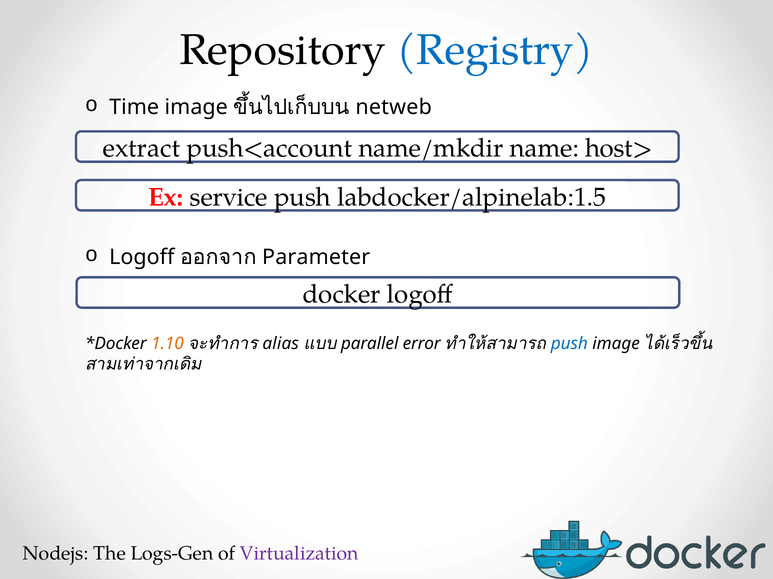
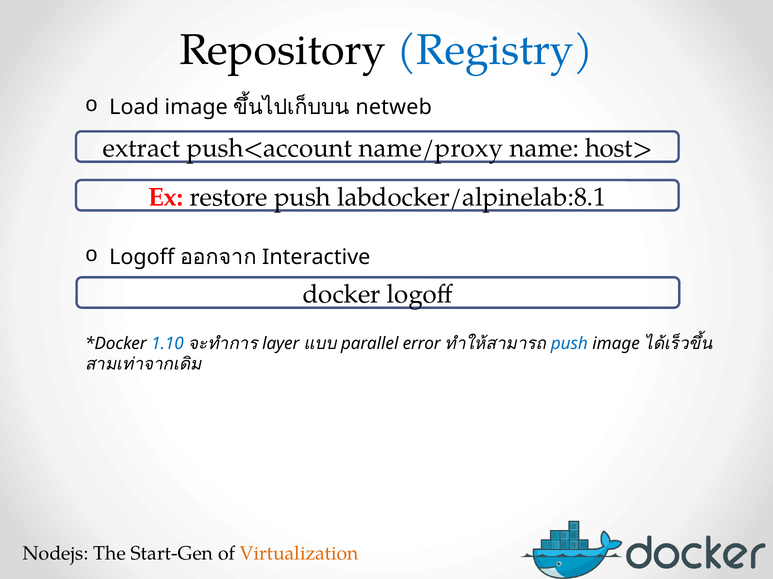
Time: Time -> Load
name/mkdir: name/mkdir -> name/proxy
service: service -> restore
labdocker/alpinelab:1.5: labdocker/alpinelab:1.5 -> labdocker/alpinelab:8.1
Parameter: Parameter -> Interactive
1.10 colour: orange -> blue
alias: alias -> layer
Logs-Gen: Logs-Gen -> Start-Gen
Virtualization colour: purple -> orange
